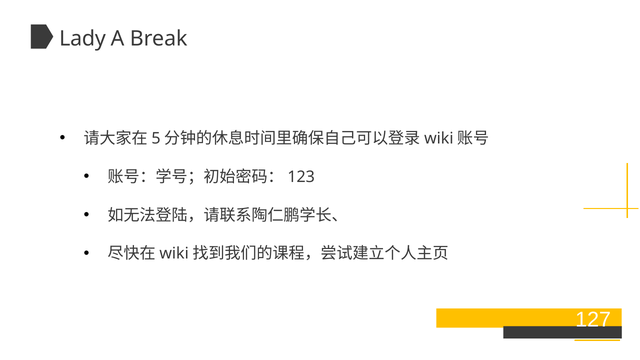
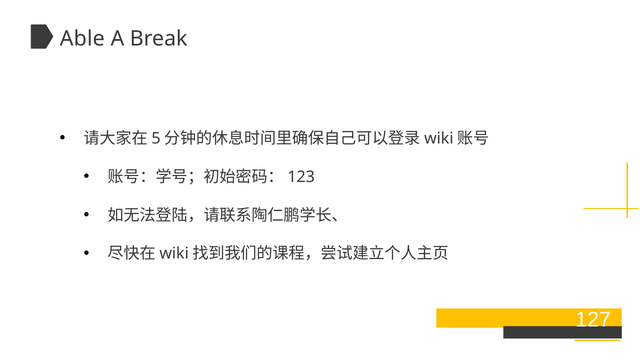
Lady: Lady -> Able
